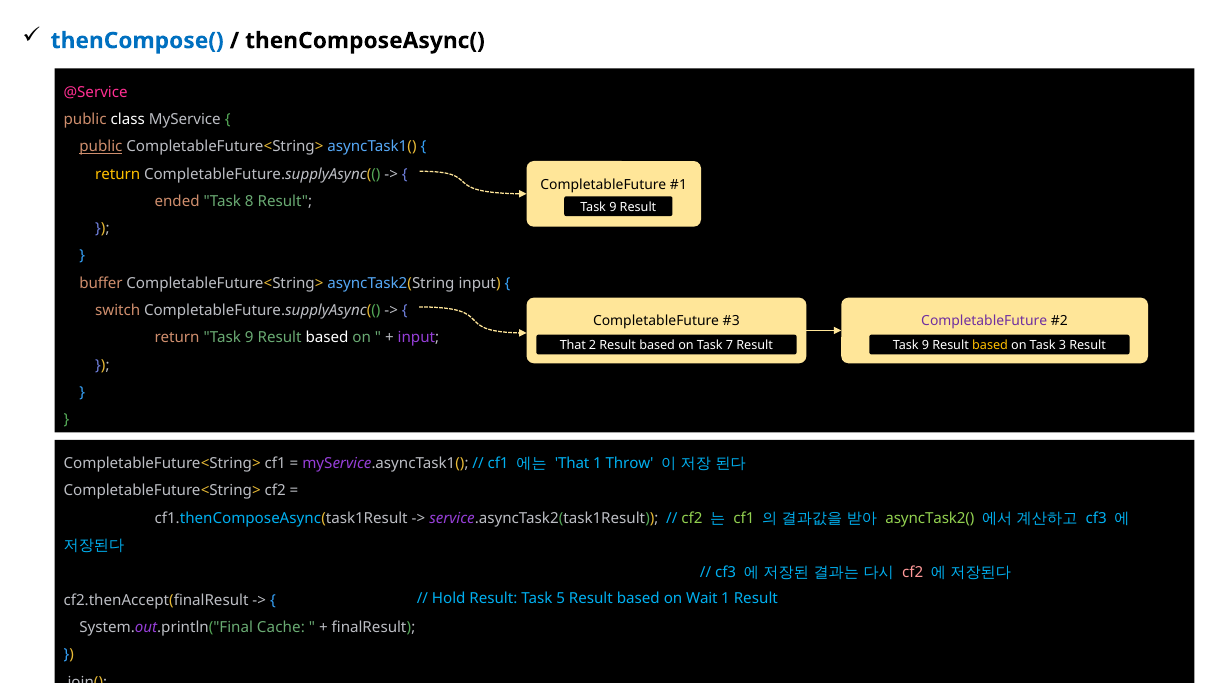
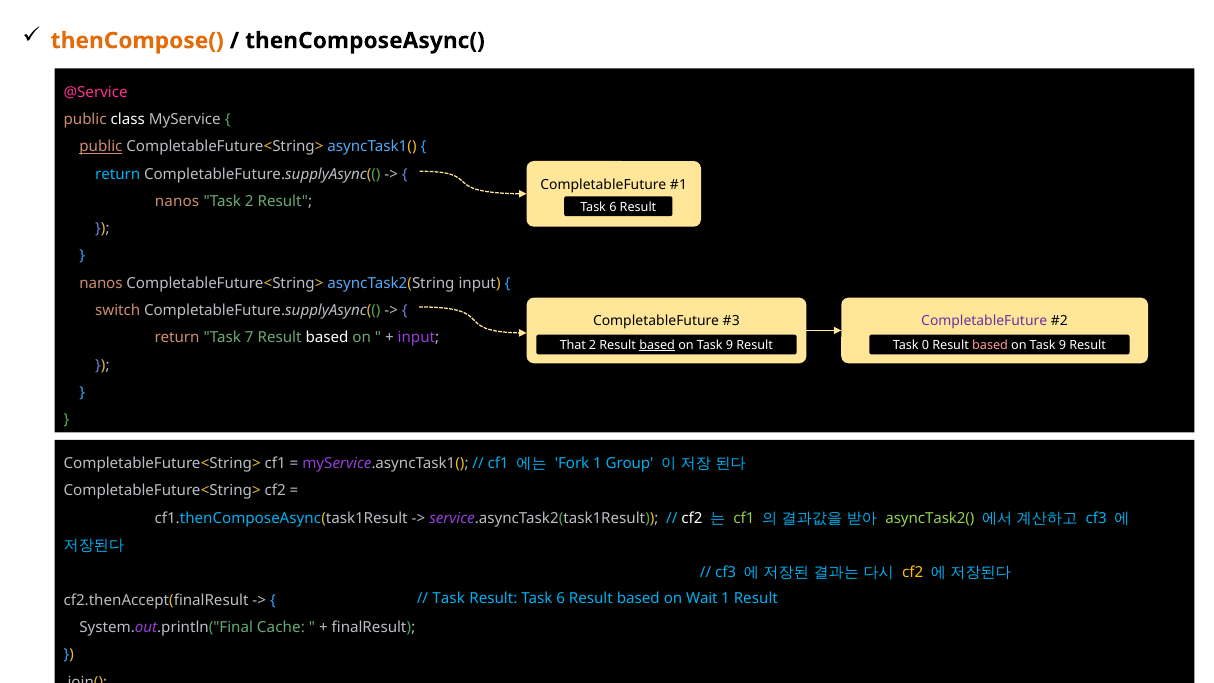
thenCompose( colour: blue -> orange
return at (118, 174) colour: yellow -> light blue
ended at (177, 201): ended -> nanos
Task 8: 8 -> 2
9 at (613, 207): 9 -> 6
buffer at (101, 283): buffer -> nanos
return Task 9: 9 -> 7
based at (657, 345) underline: none -> present
7 at (730, 345): 7 -> 9
9 at (925, 345): 9 -> 0
based at (990, 345) colour: yellow -> pink
3 at (1063, 345): 3 -> 9
That at (572, 463): That -> Fork
Throw: Throw -> Group
cf2 at (692, 518) colour: light green -> white
cf2 at (913, 573) colour: pink -> yellow
Hold at (449, 599): Hold -> Task
Result Task 5: 5 -> 6
